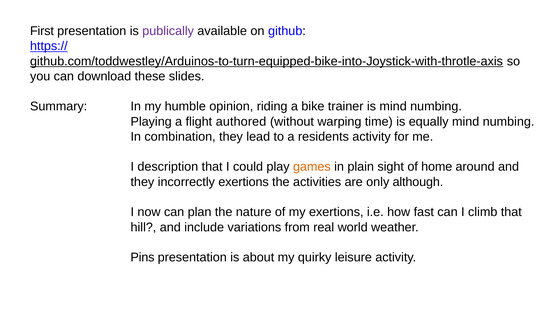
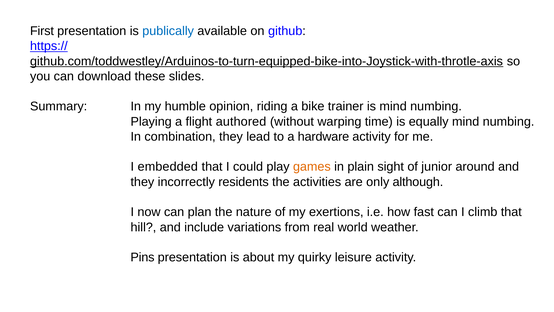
publically colour: purple -> blue
residents: residents -> hardware
description: description -> embedded
home: home -> junior
incorrectly exertions: exertions -> residents
